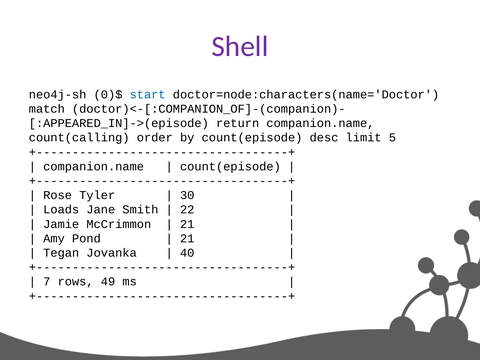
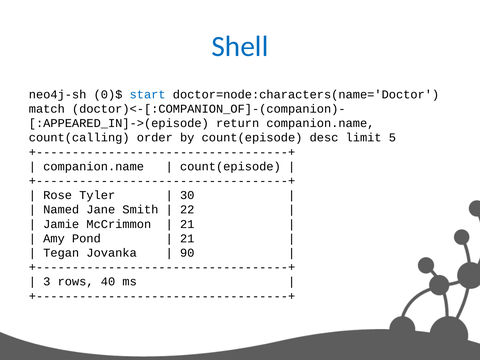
Shell colour: purple -> blue
Loads: Loads -> Named
40: 40 -> 90
7: 7 -> 3
49: 49 -> 40
